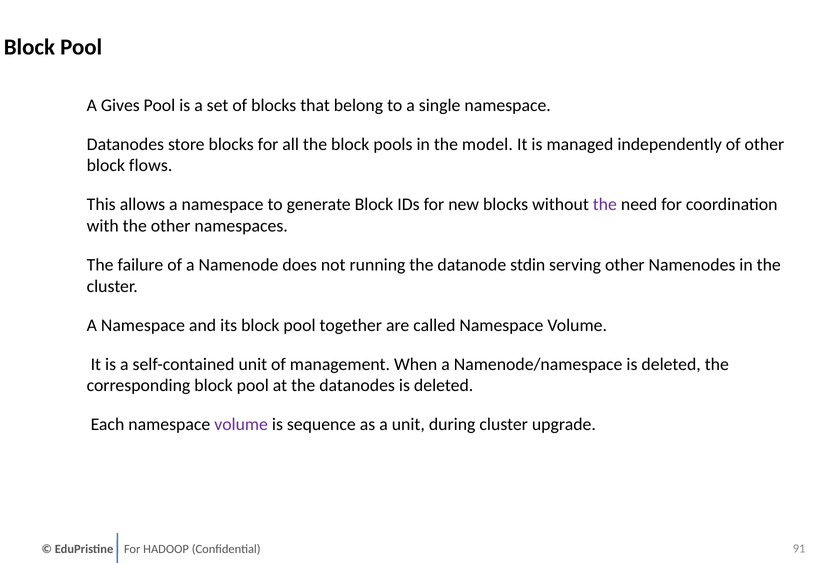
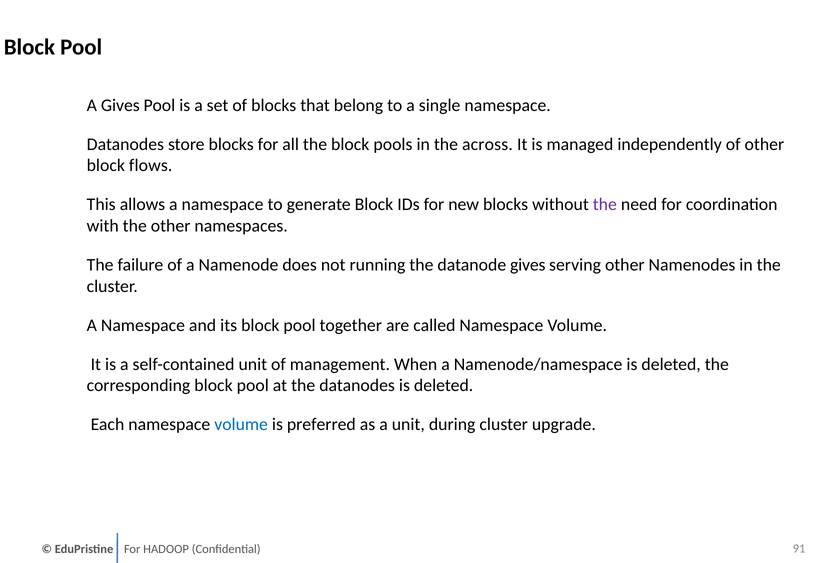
model: model -> across
datanode stdin: stdin -> gives
volume at (241, 424) colour: purple -> blue
sequence: sequence -> preferred
